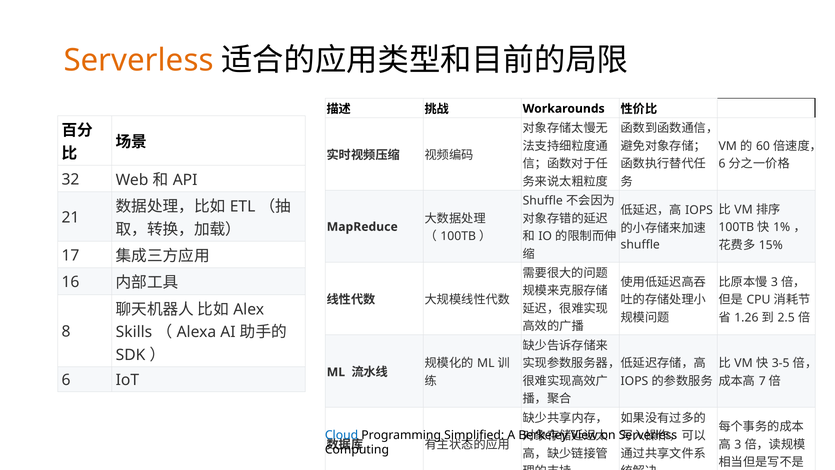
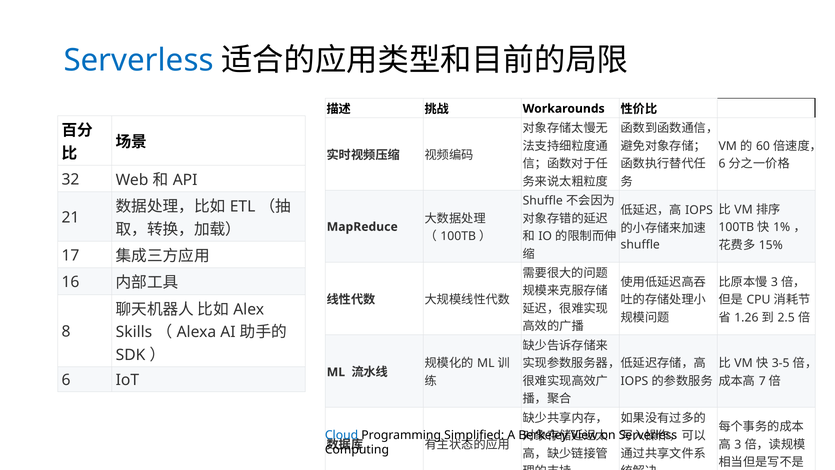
Serverless at (139, 61) colour: orange -> blue
